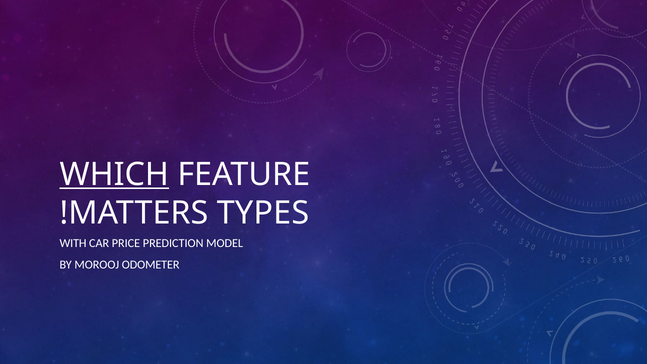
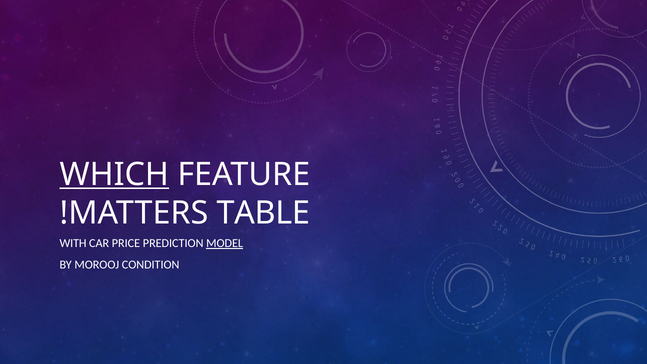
TYPES: TYPES -> TABLE
MODEL underline: none -> present
ODOMETER: ODOMETER -> CONDITION
